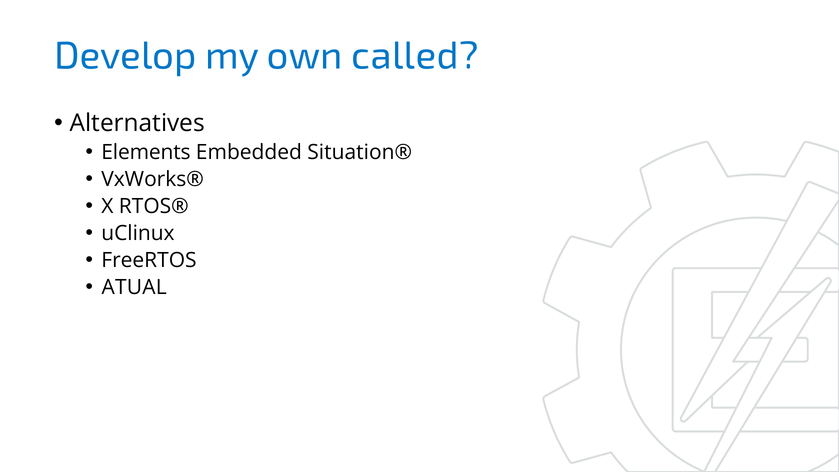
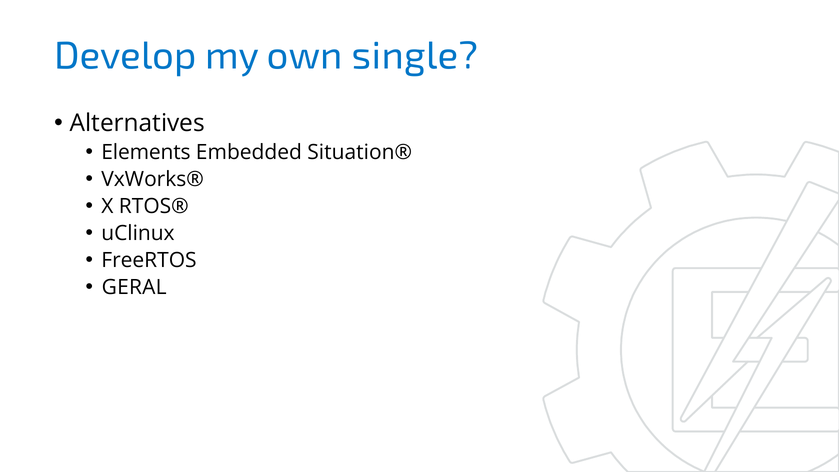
called: called -> single
ATUAL: ATUAL -> GERAL
